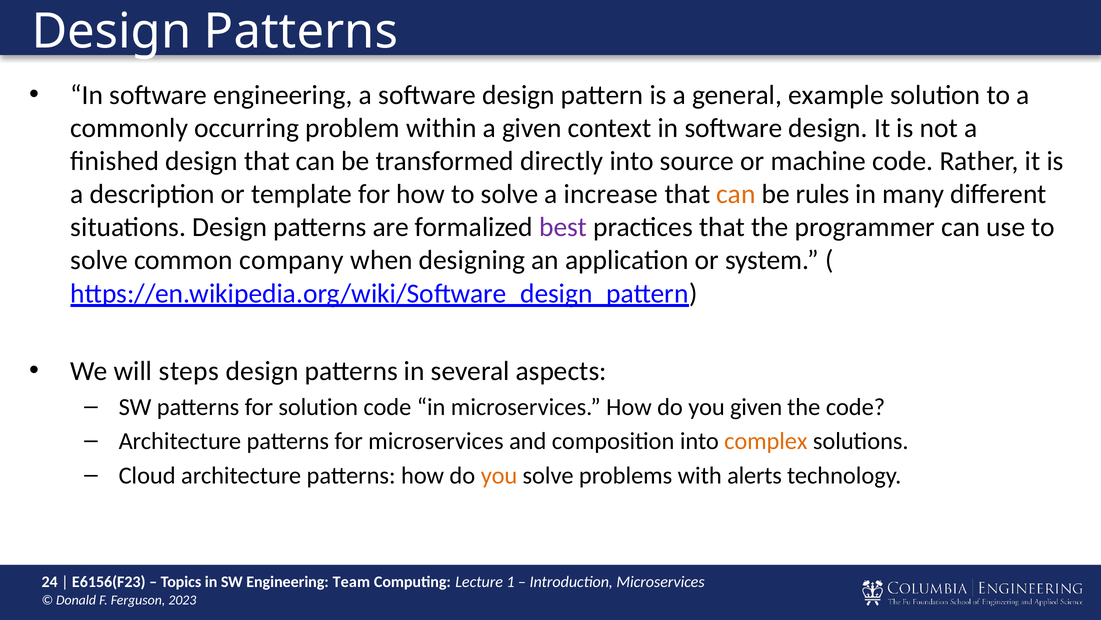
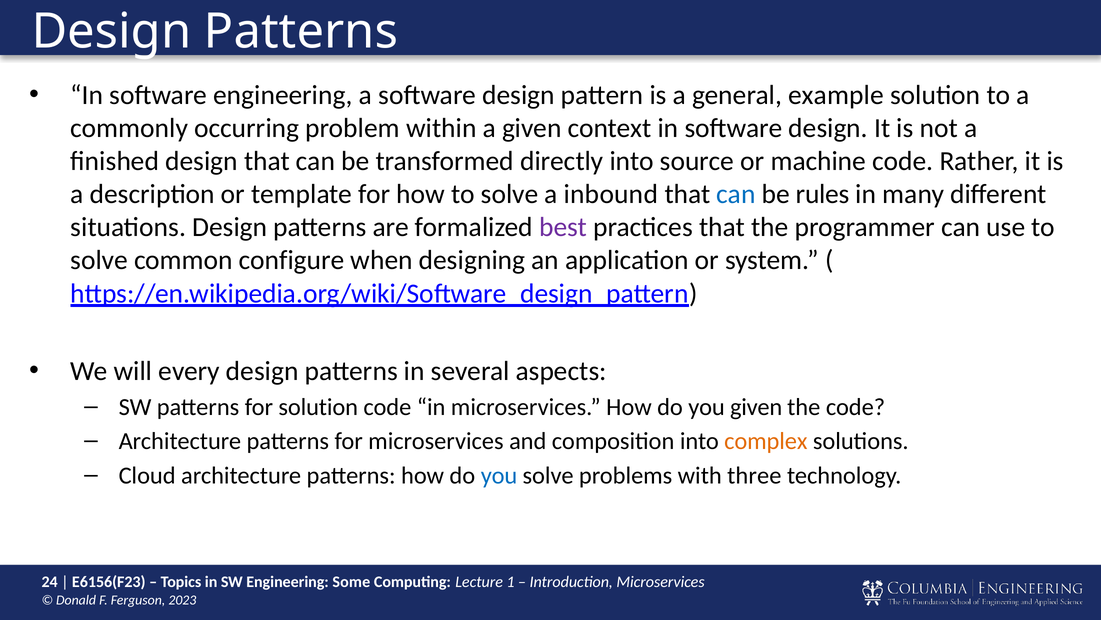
increase: increase -> inbound
can at (736, 194) colour: orange -> blue
company: company -> configure
steps: steps -> every
you at (499, 475) colour: orange -> blue
alerts: alerts -> three
Team: Team -> Some
